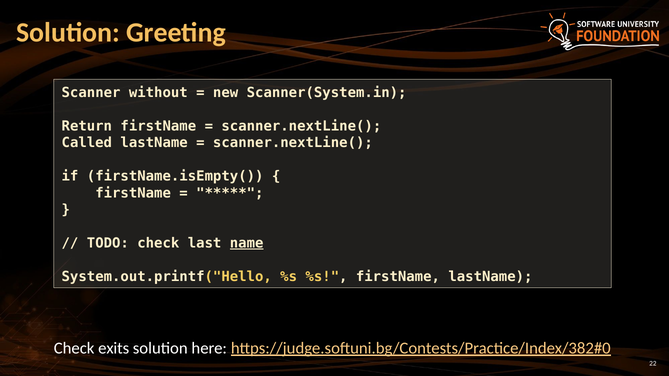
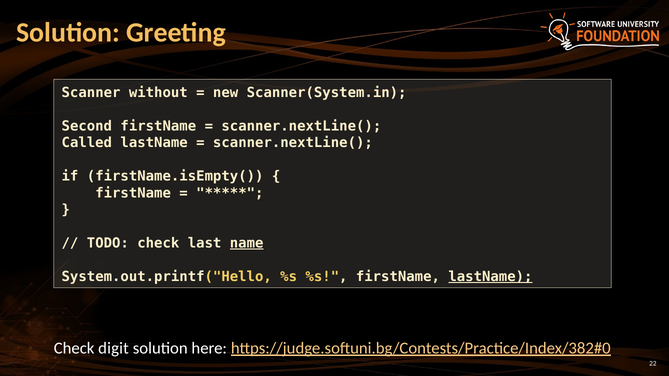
Return: Return -> Second
lastName at (490, 277) underline: none -> present
exits: exits -> digit
